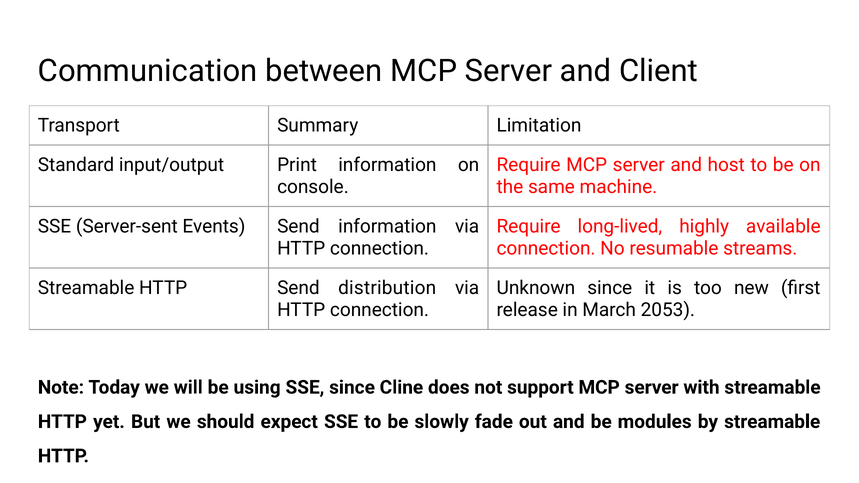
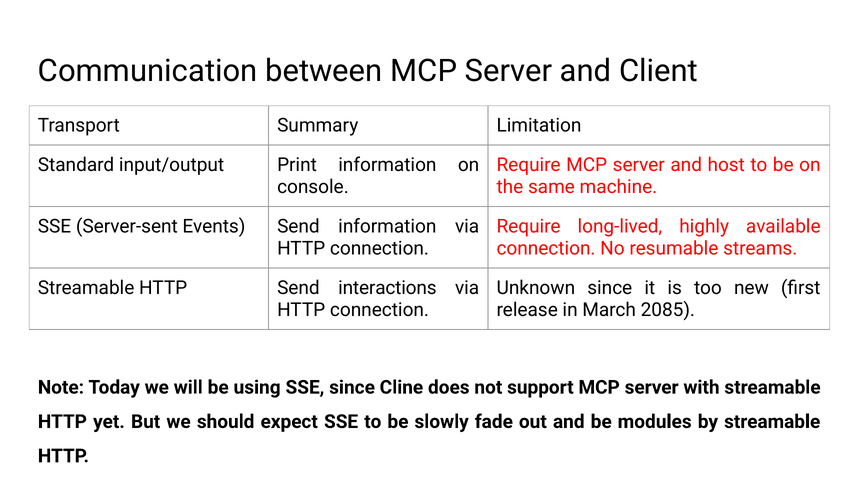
distribution: distribution -> interactions
2053: 2053 -> 2085
